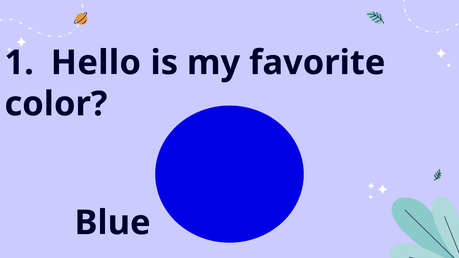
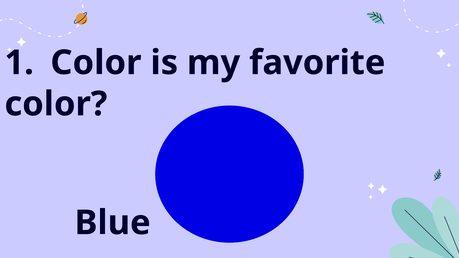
1 Hello: Hello -> Color
